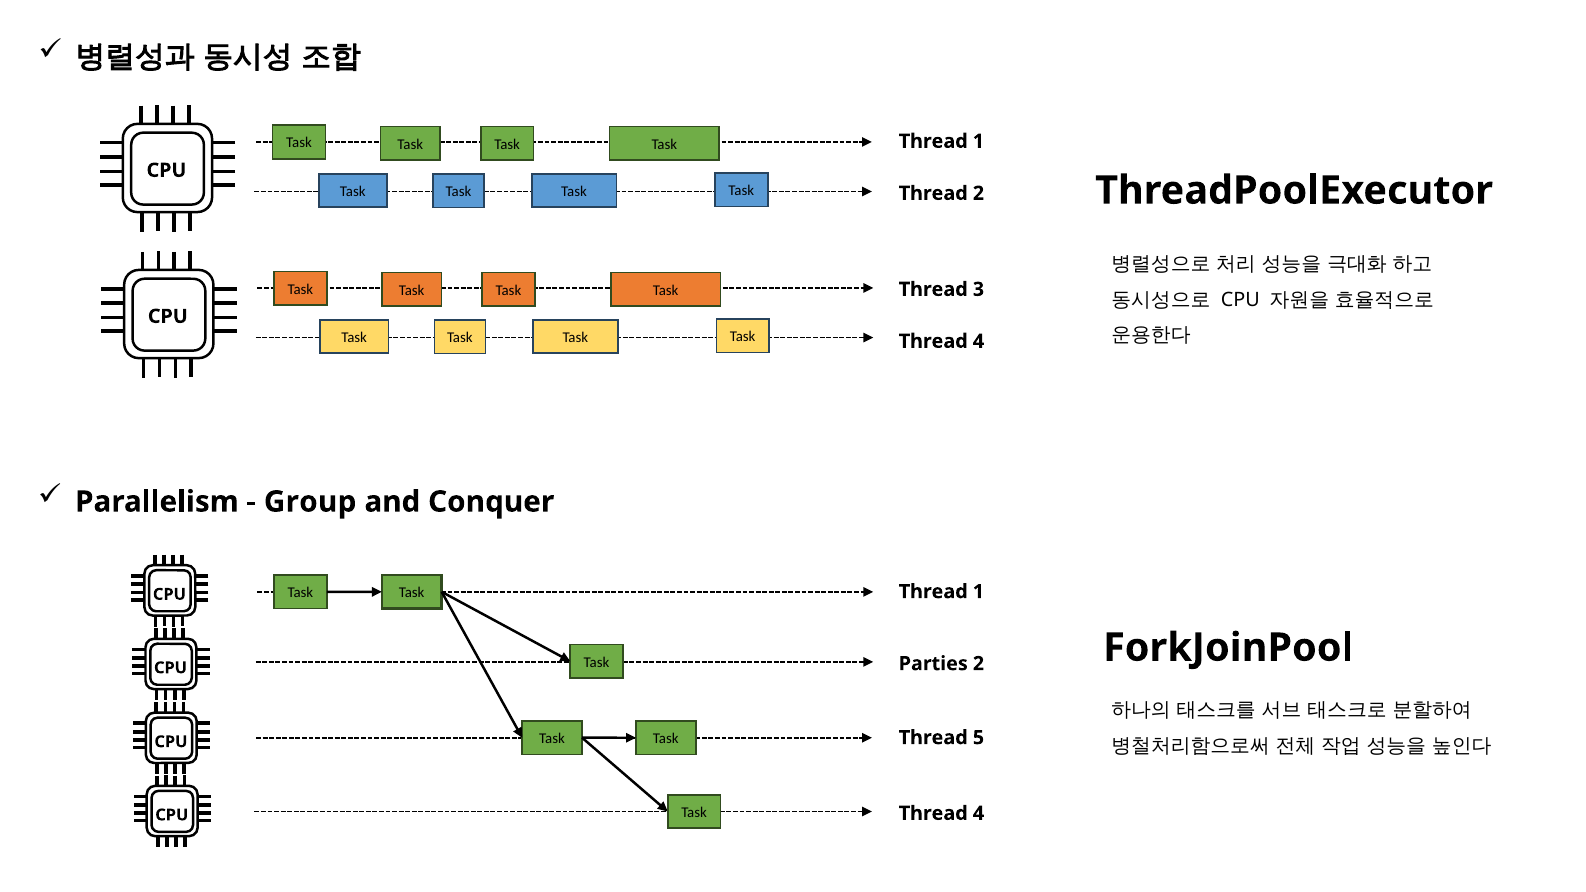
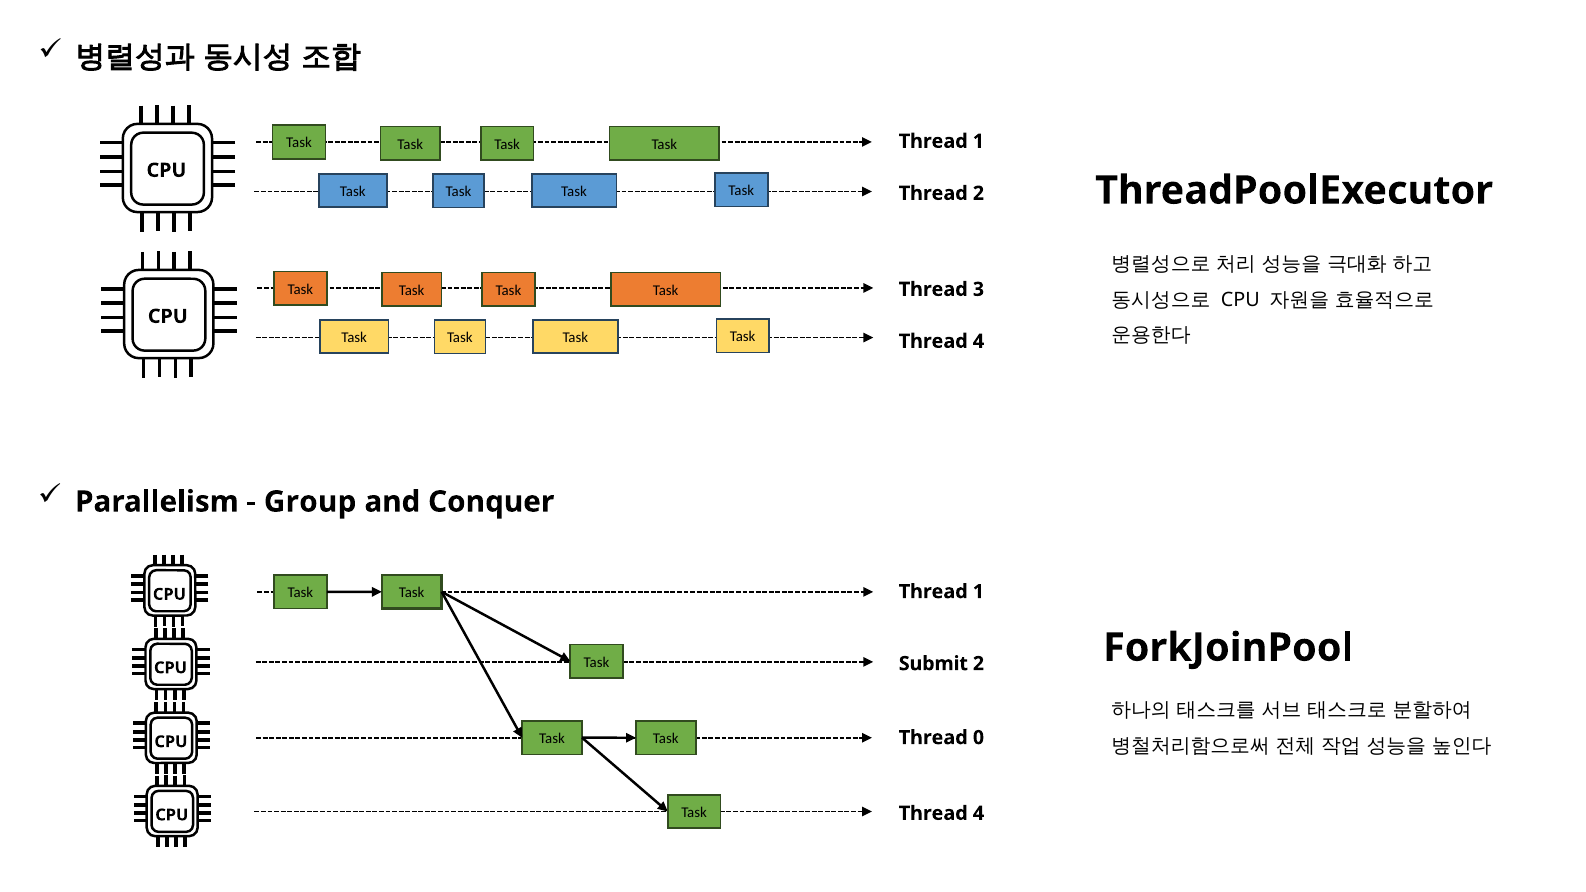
Parties: Parties -> Submit
5: 5 -> 0
